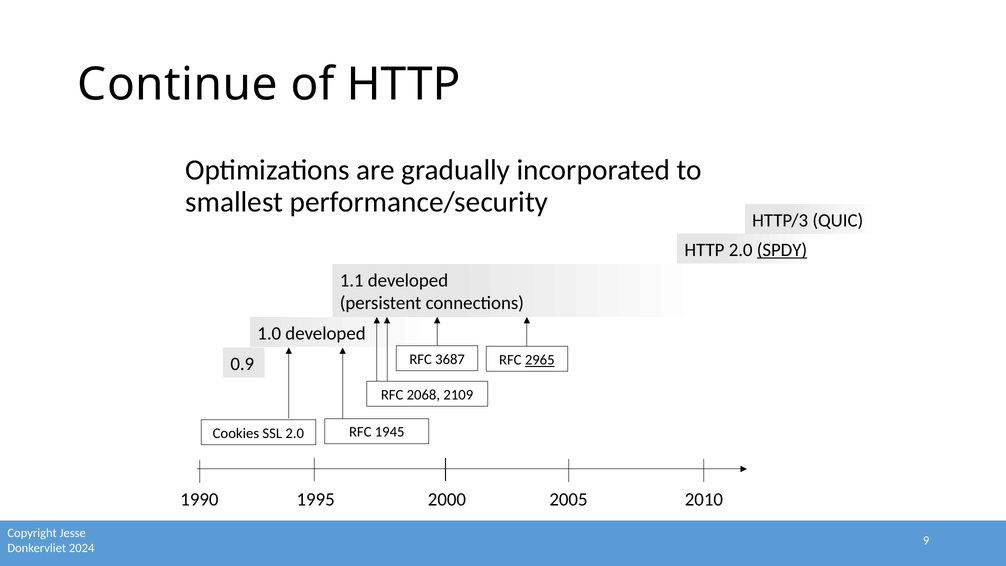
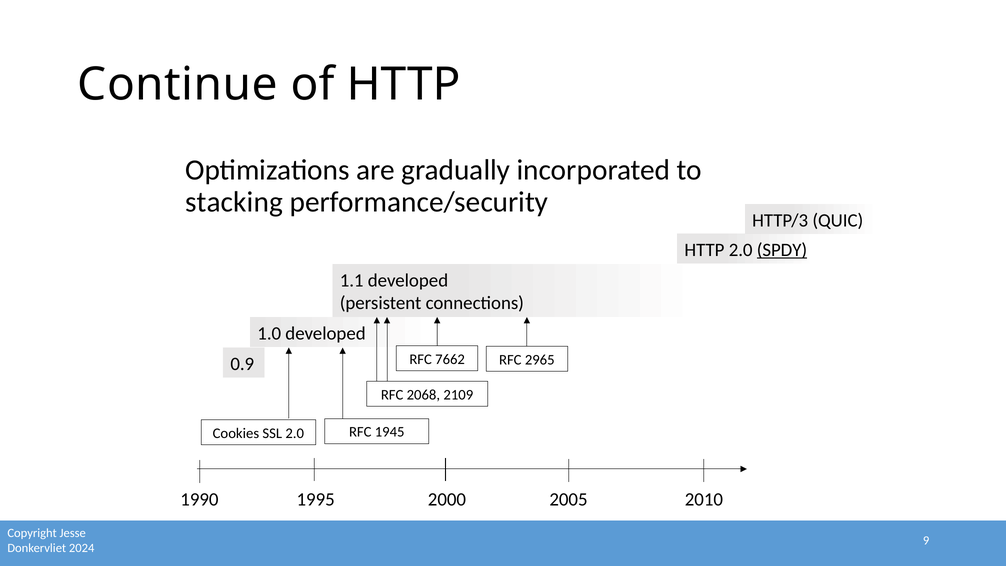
smallest: smallest -> stacking
3687: 3687 -> 7662
2965 underline: present -> none
